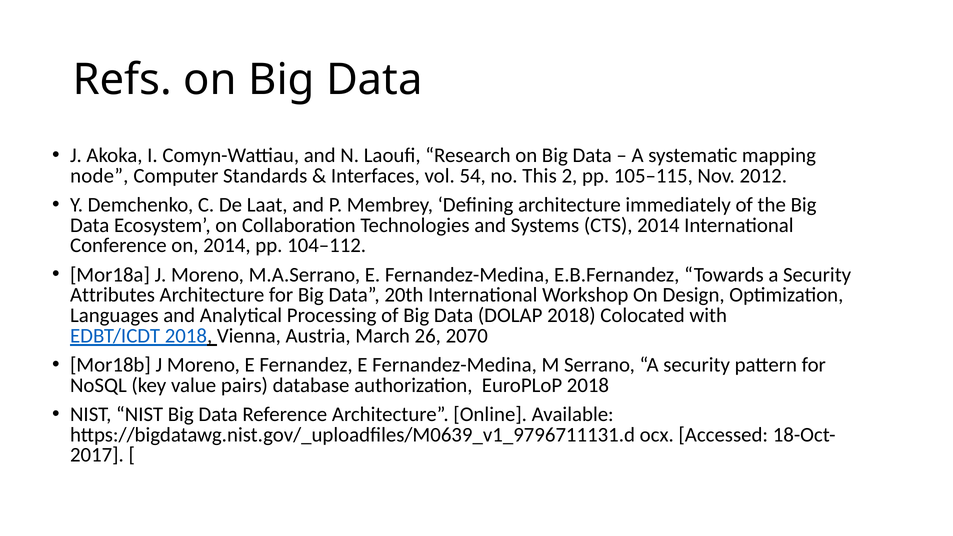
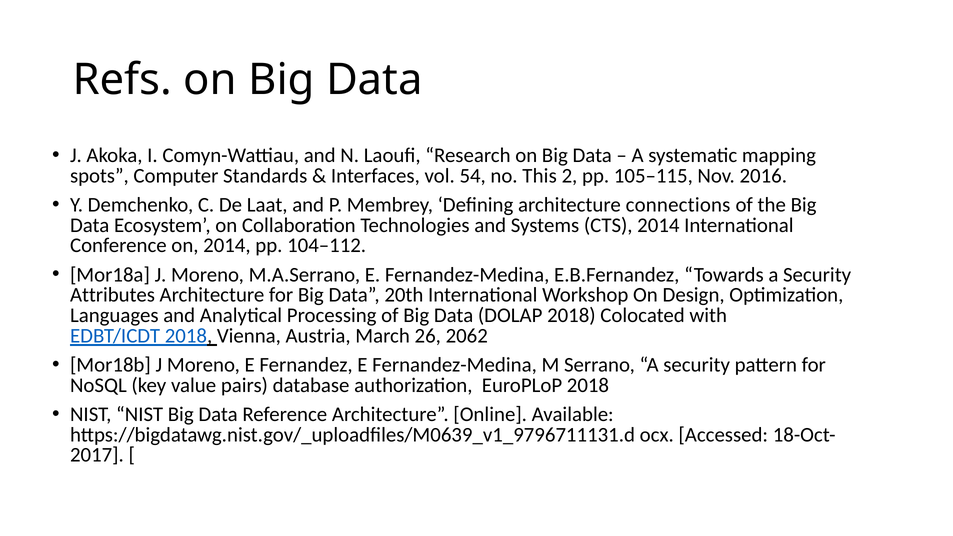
node: node -> spots
2012: 2012 -> 2016
immediately: immediately -> connections
2070: 2070 -> 2062
